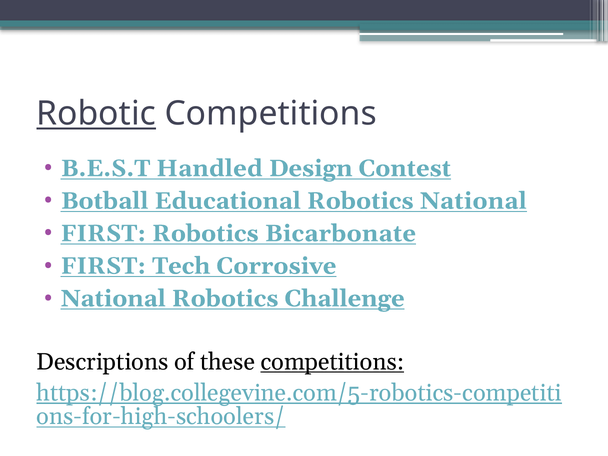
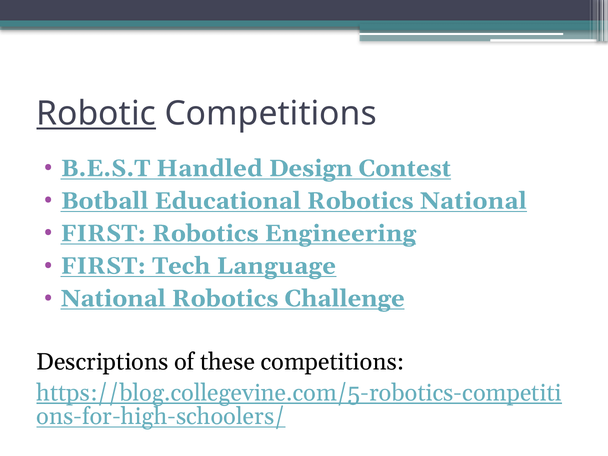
Bicarbonate: Bicarbonate -> Engineering
Corrosive: Corrosive -> Language
competitions at (332, 362) underline: present -> none
